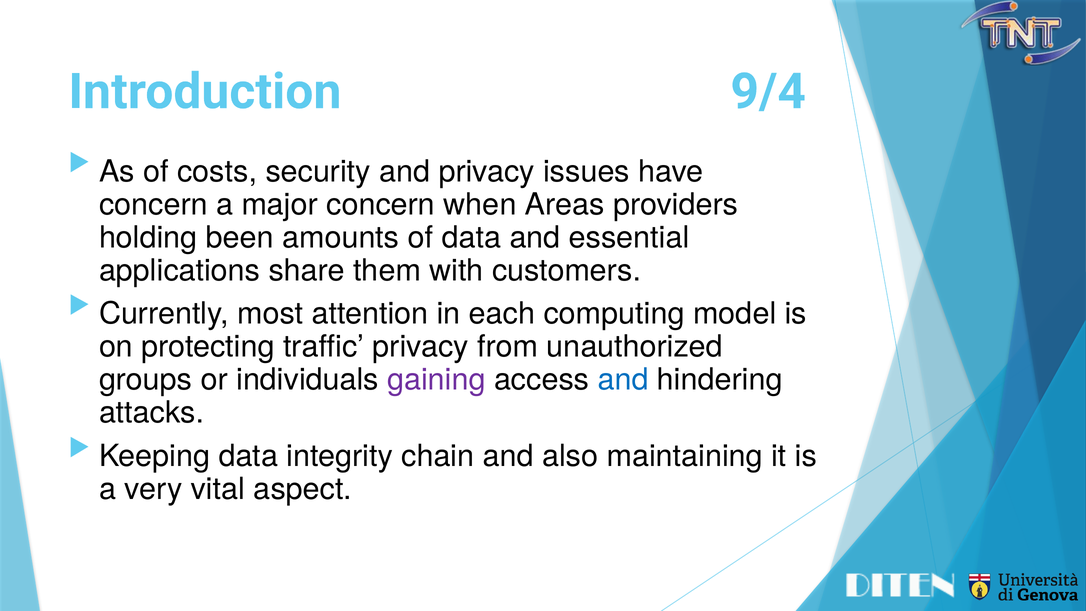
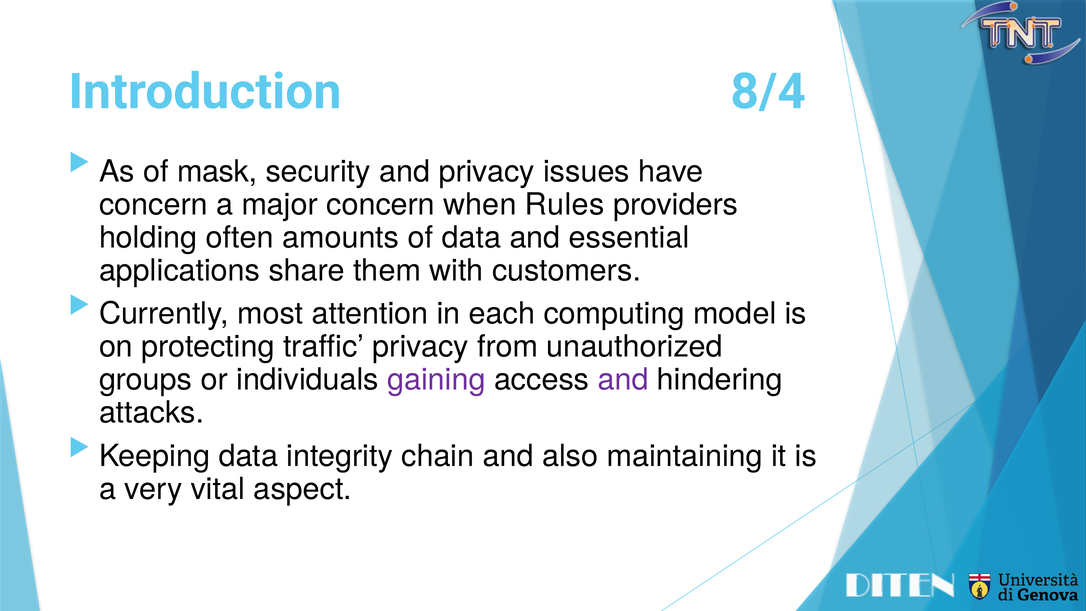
9/4: 9/4 -> 8/4
costs: costs -> mask
Areas: Areas -> Rules
been: been -> often
and at (623, 380) colour: blue -> purple
